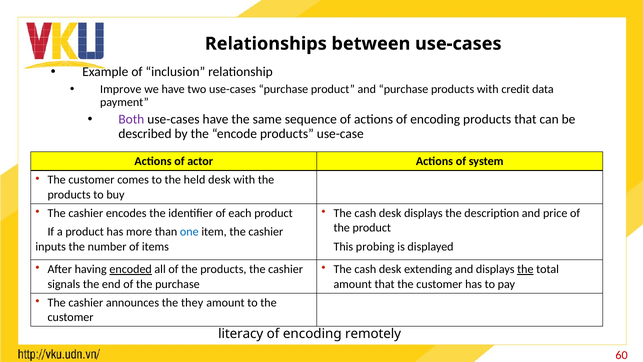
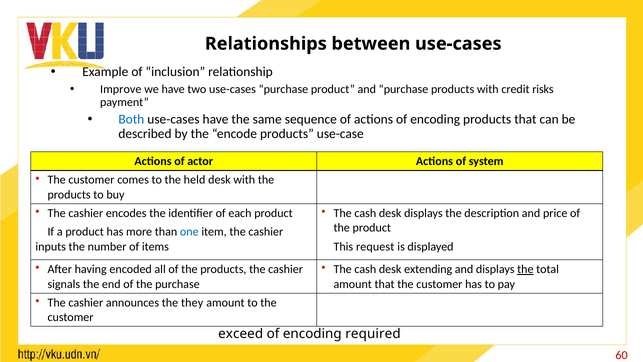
data: data -> risks
Both colour: purple -> blue
probing: probing -> request
encoded underline: present -> none
literacy: literacy -> exceed
remotely: remotely -> required
